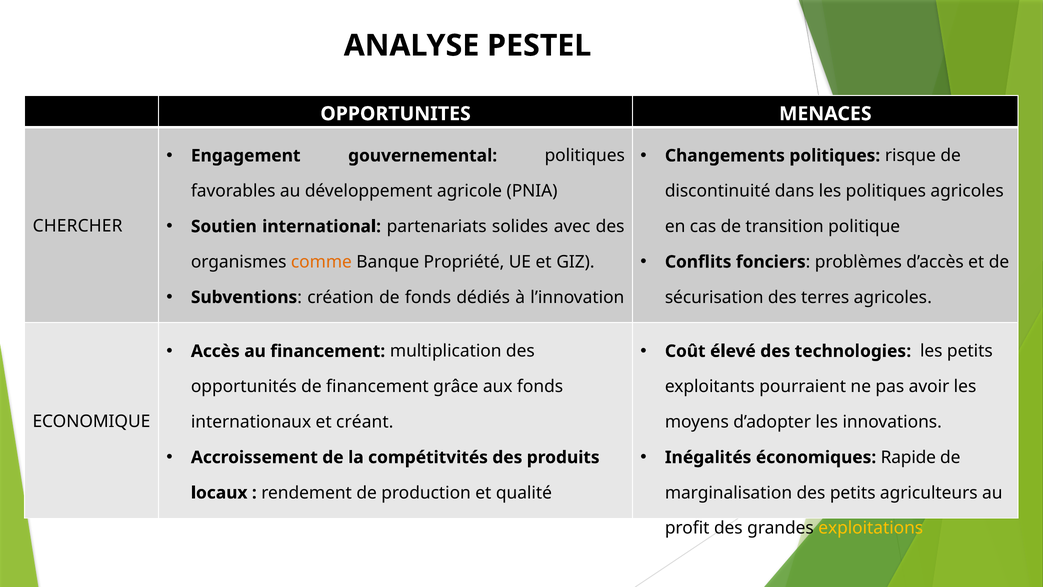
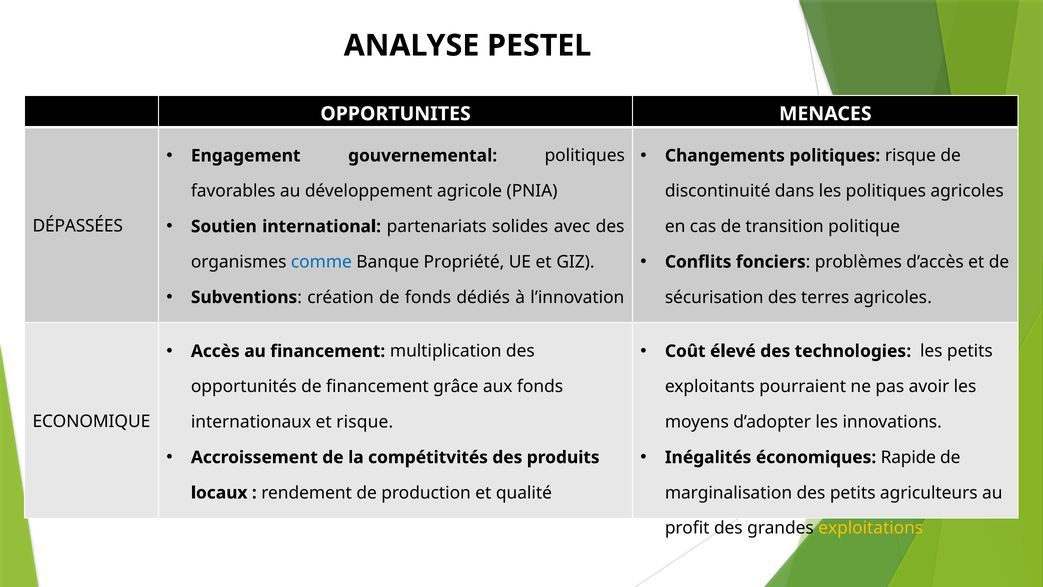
CHERCHER: CHERCHER -> DÉPASSÉES
comme colour: orange -> blue
et créant: créant -> risque
